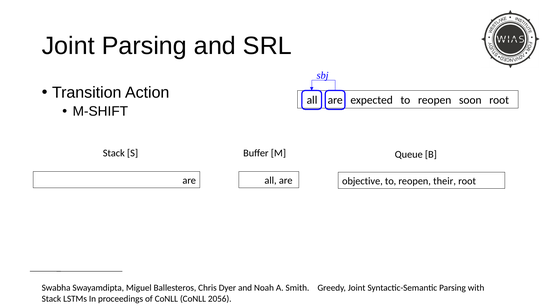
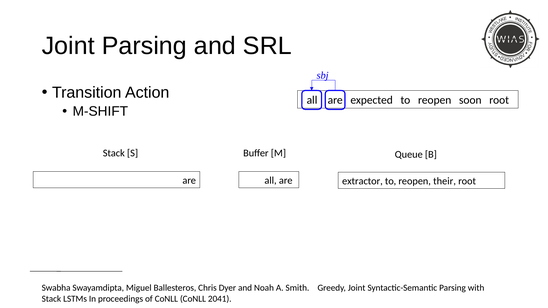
objective: objective -> extractor
2056: 2056 -> 2041
